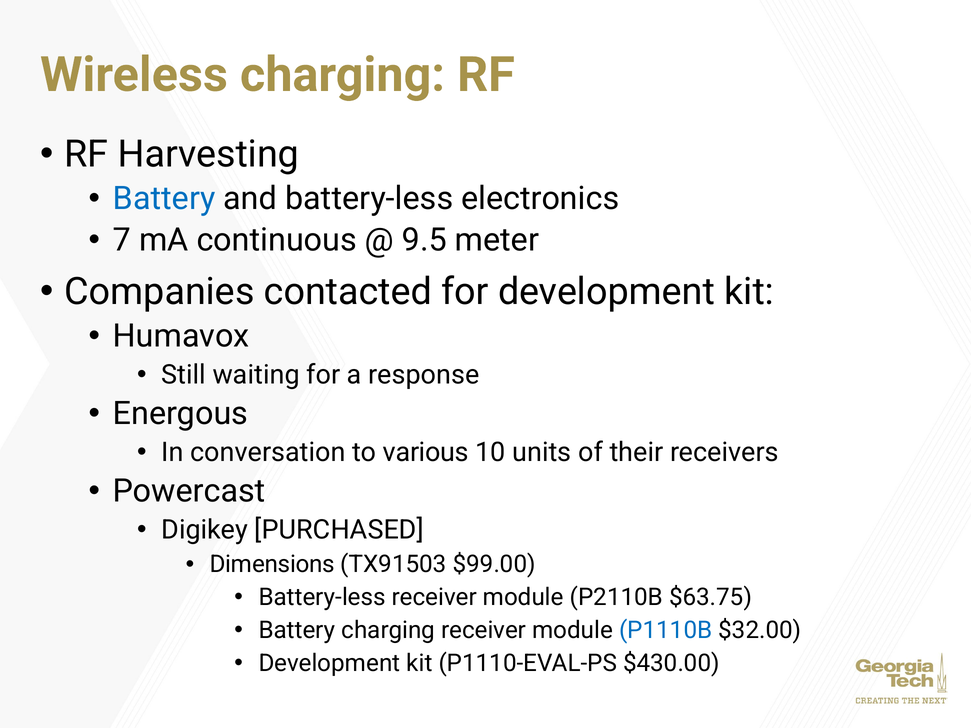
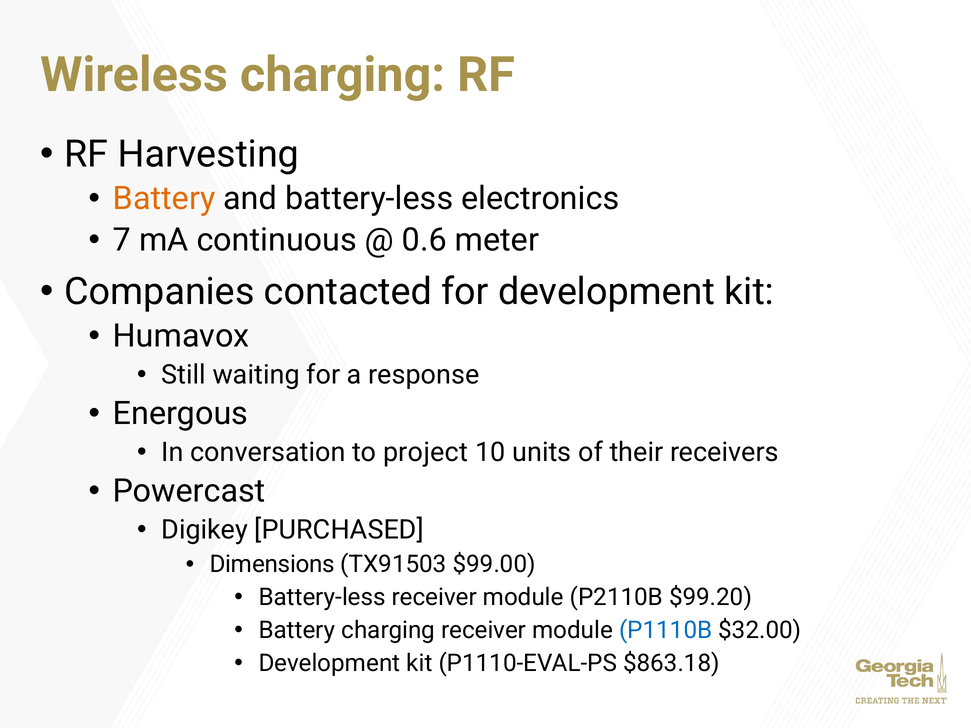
Battery at (164, 199) colour: blue -> orange
9.5: 9.5 -> 0.6
various: various -> project
$63.75: $63.75 -> $99.20
$430.00: $430.00 -> $863.18
